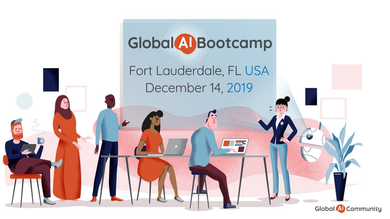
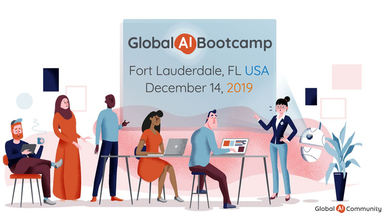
2019 colour: blue -> orange
